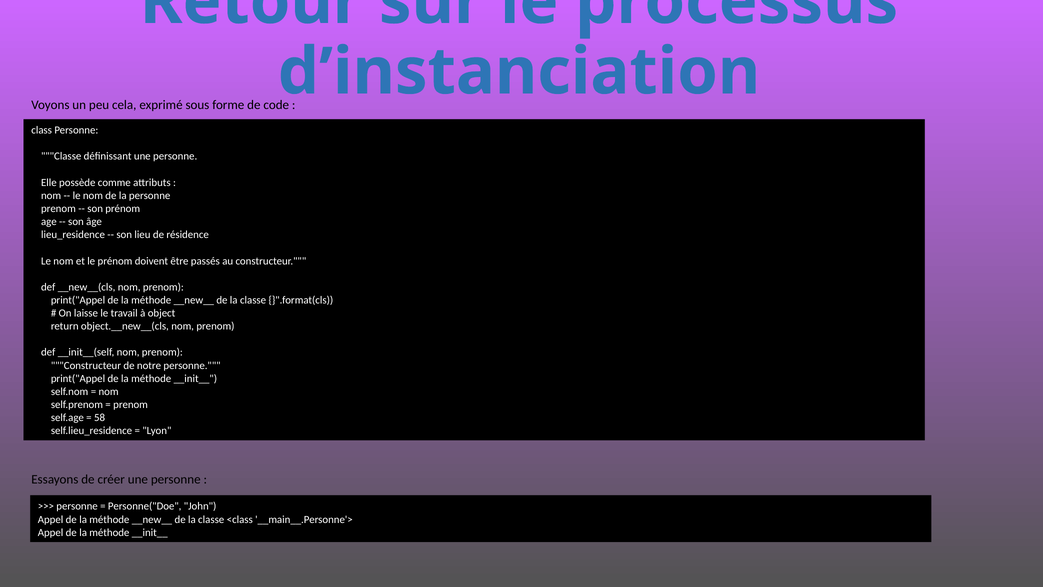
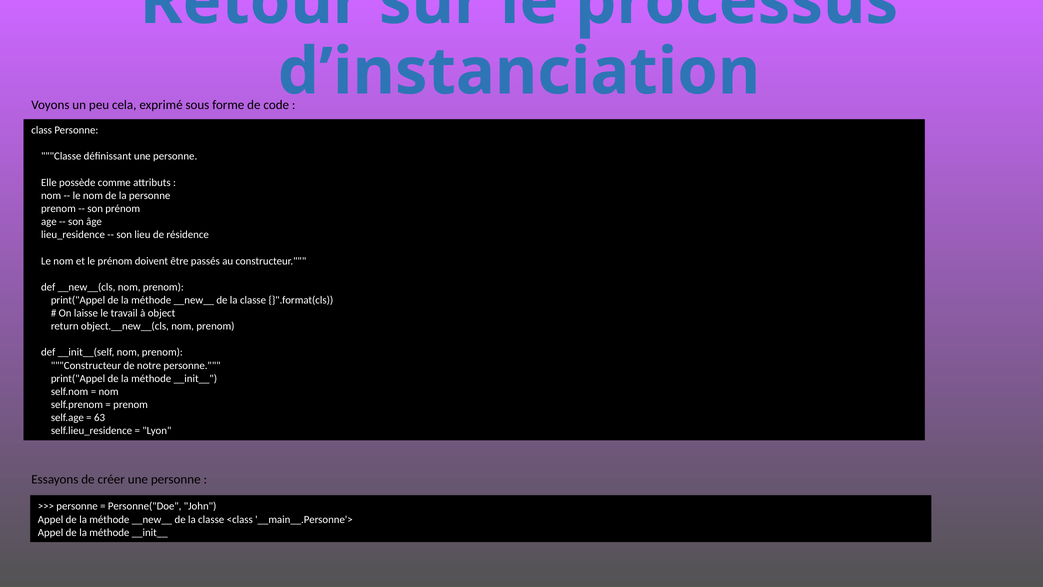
58: 58 -> 63
